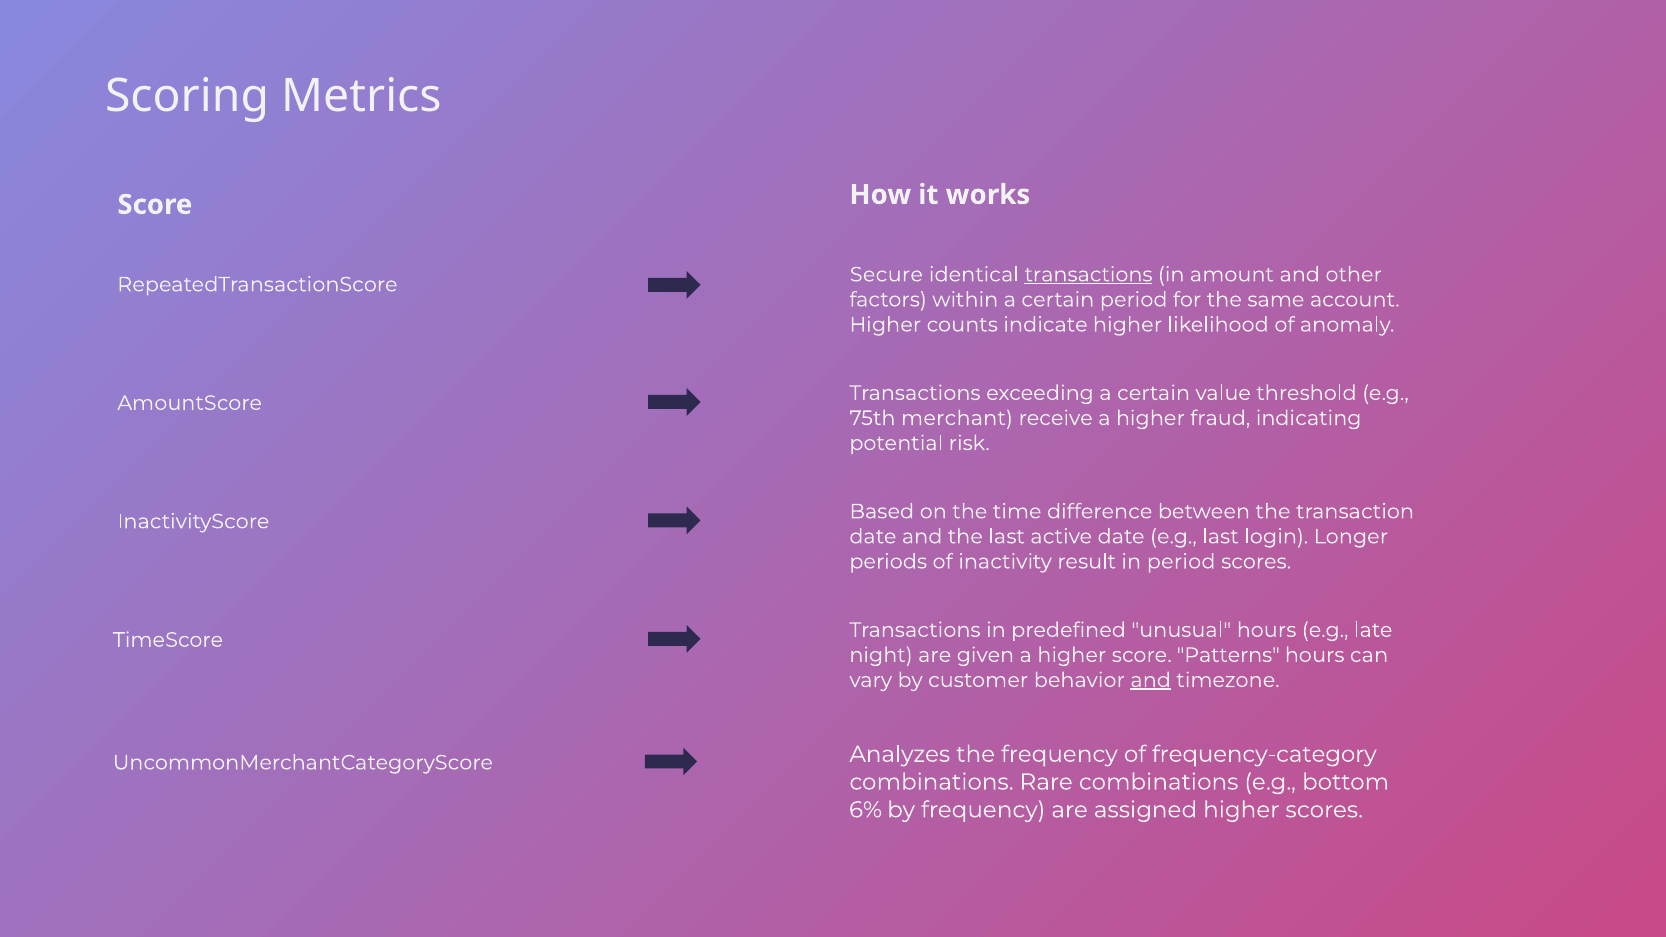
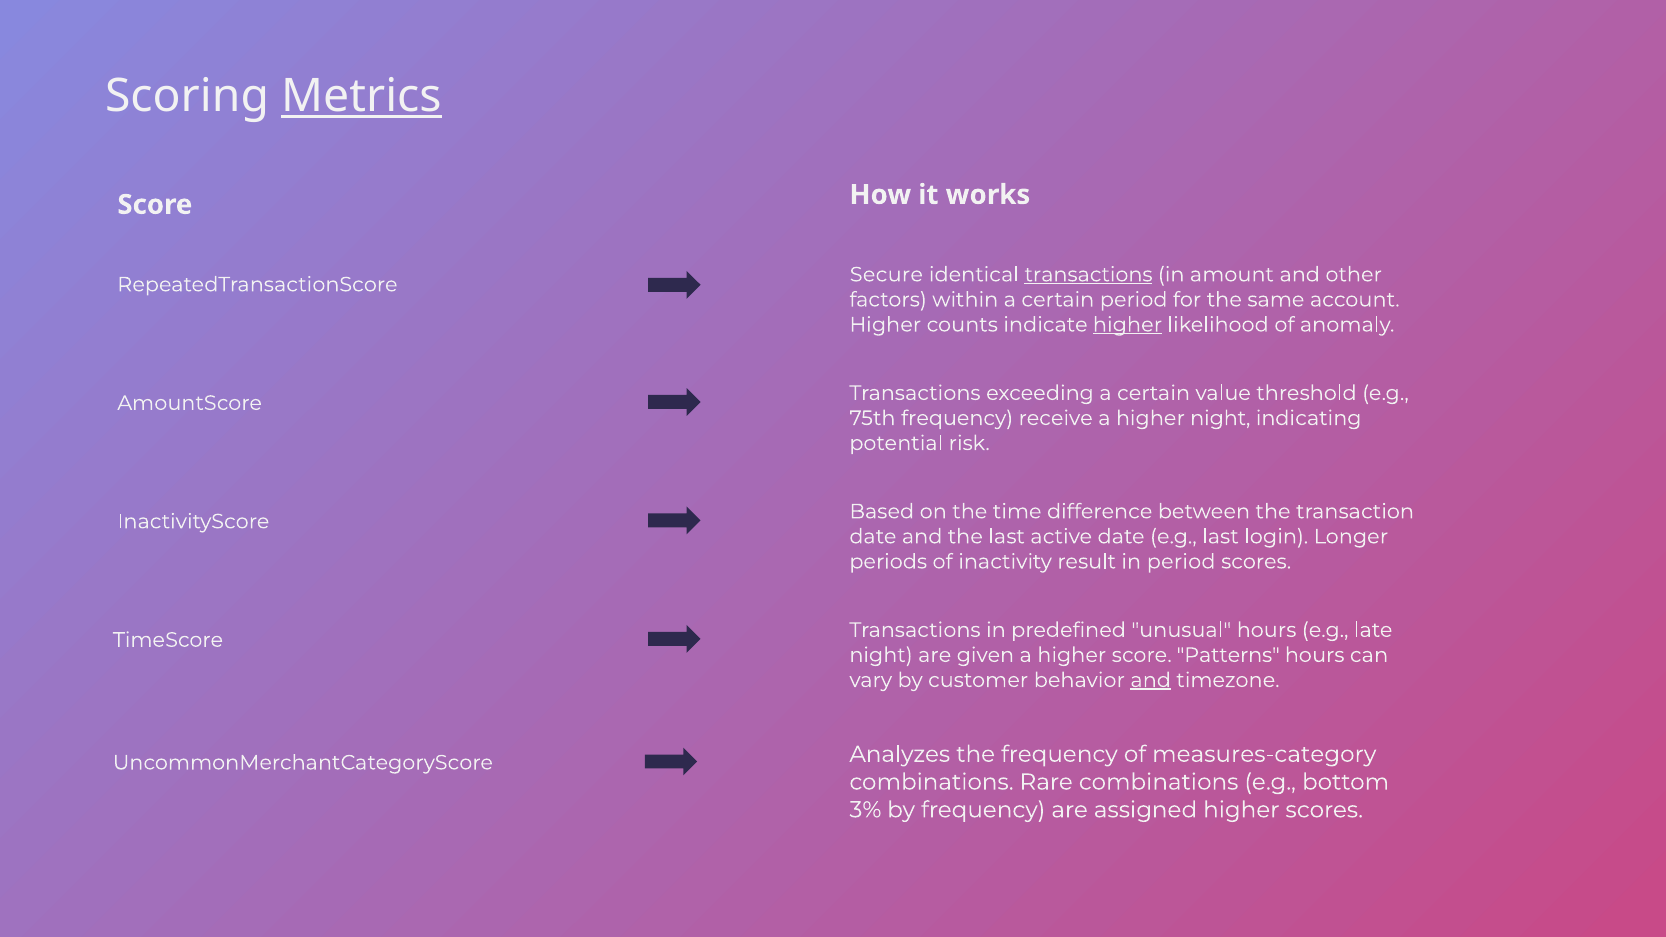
Metrics underline: none -> present
higher at (1127, 325) underline: none -> present
75th merchant: merchant -> frequency
higher fraud: fraud -> night
frequency-category: frequency-category -> measures-category
6%: 6% -> 3%
